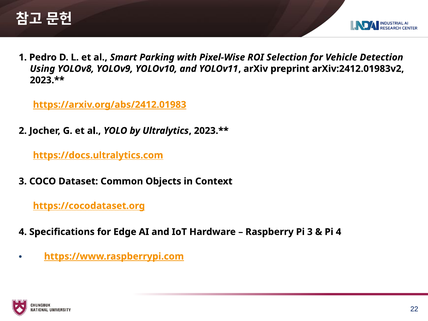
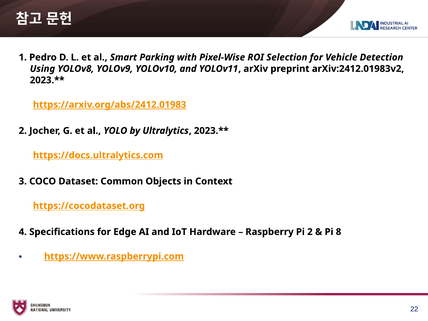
Pi 3: 3 -> 2
Pi 4: 4 -> 8
